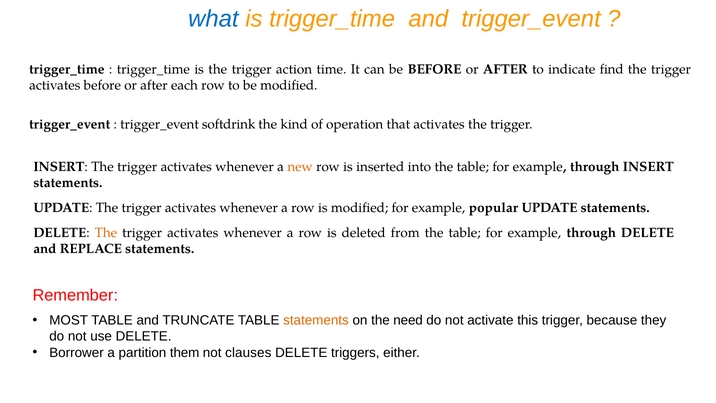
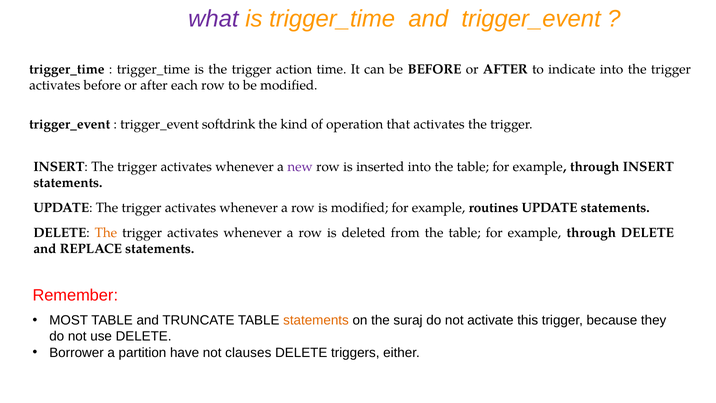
what colour: blue -> purple
indicate find: find -> into
new colour: orange -> purple
popular: popular -> routines
need: need -> suraj
them: them -> have
